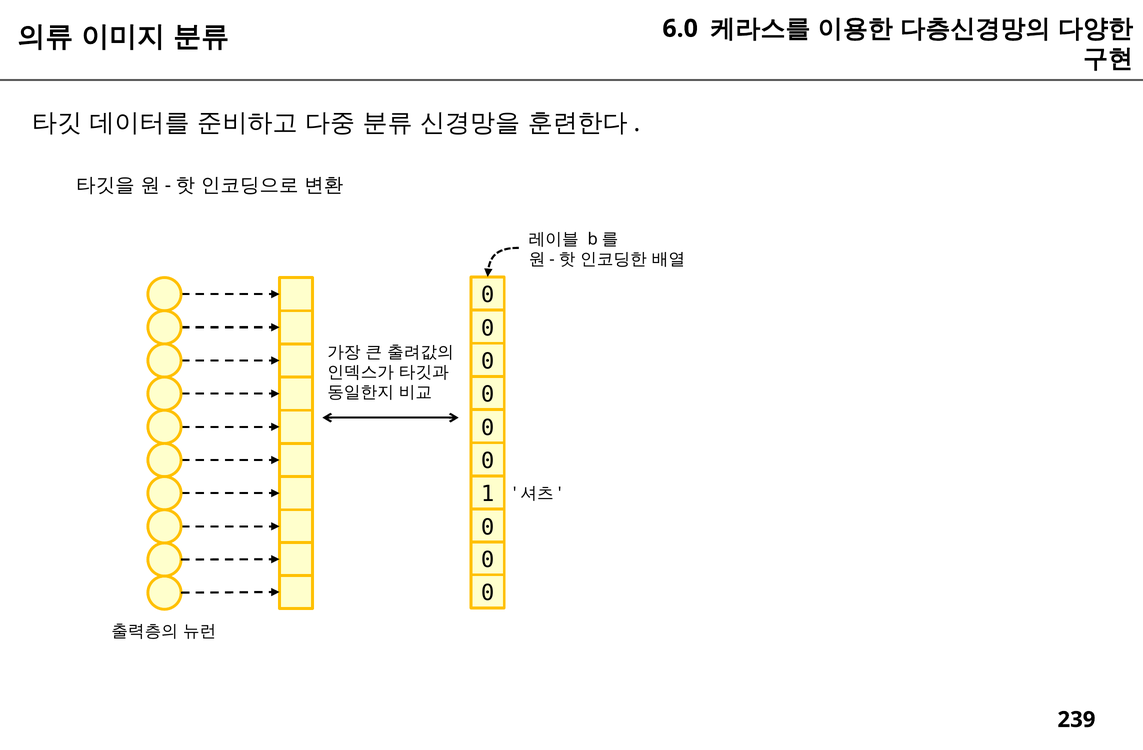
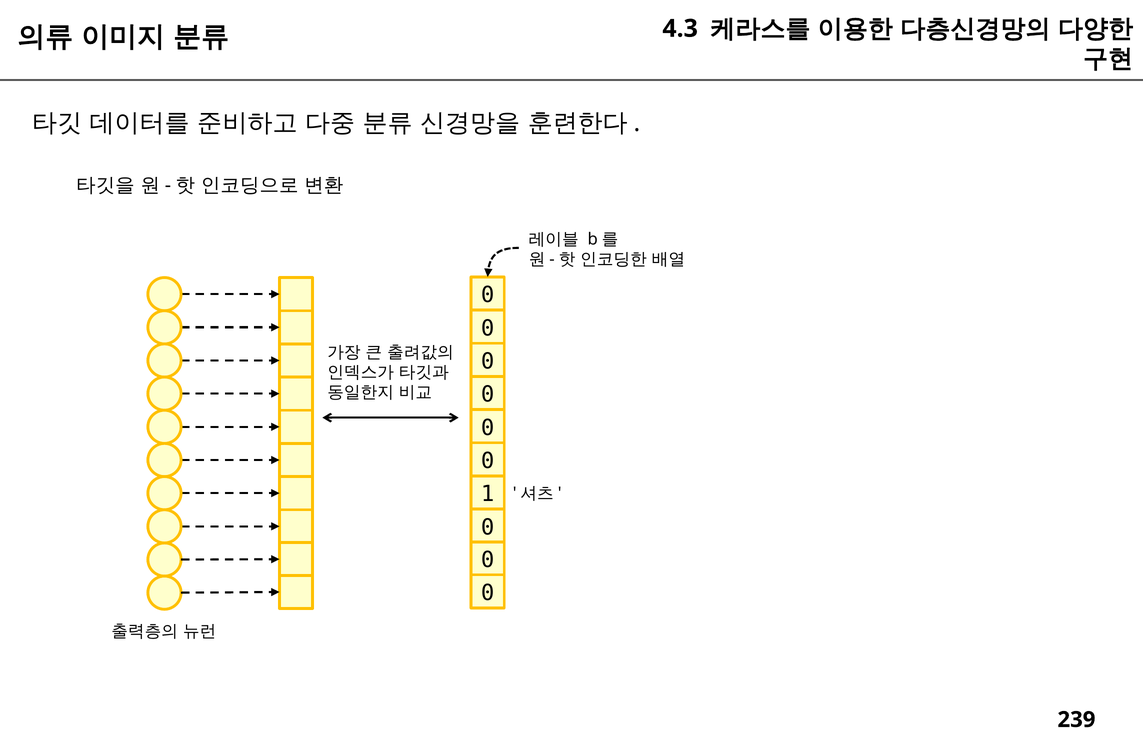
6.0: 6.0 -> 4.3
